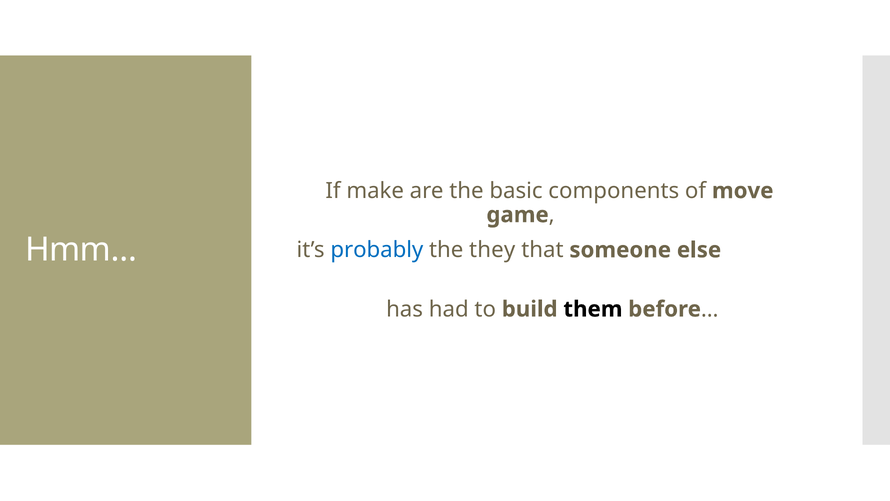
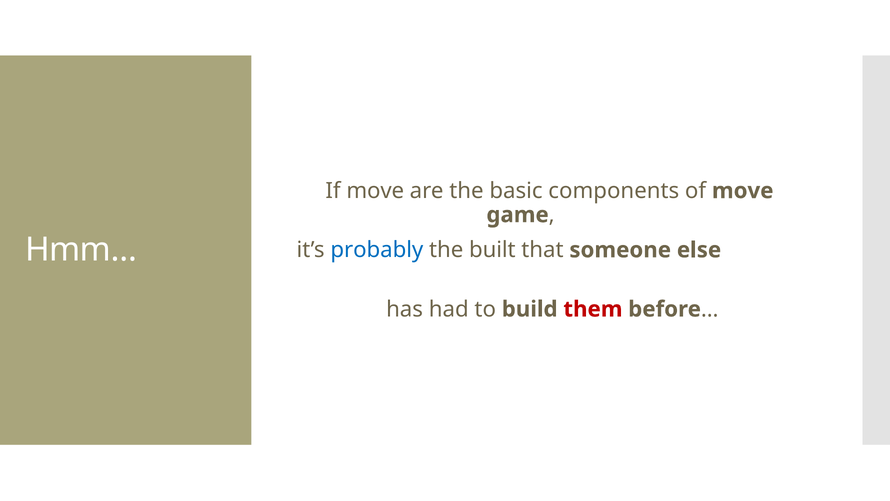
If make: make -> move
they: they -> built
them colour: black -> red
